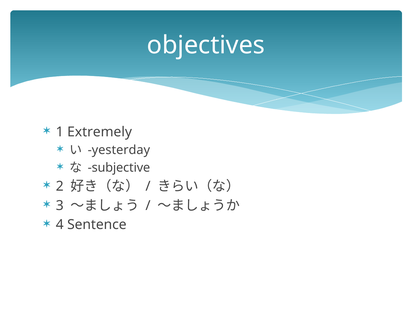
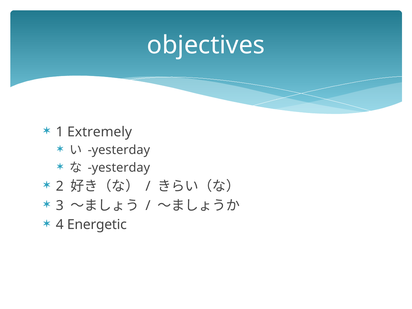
subjective at (119, 168): subjective -> yesterday
Sentence: Sentence -> Energetic
